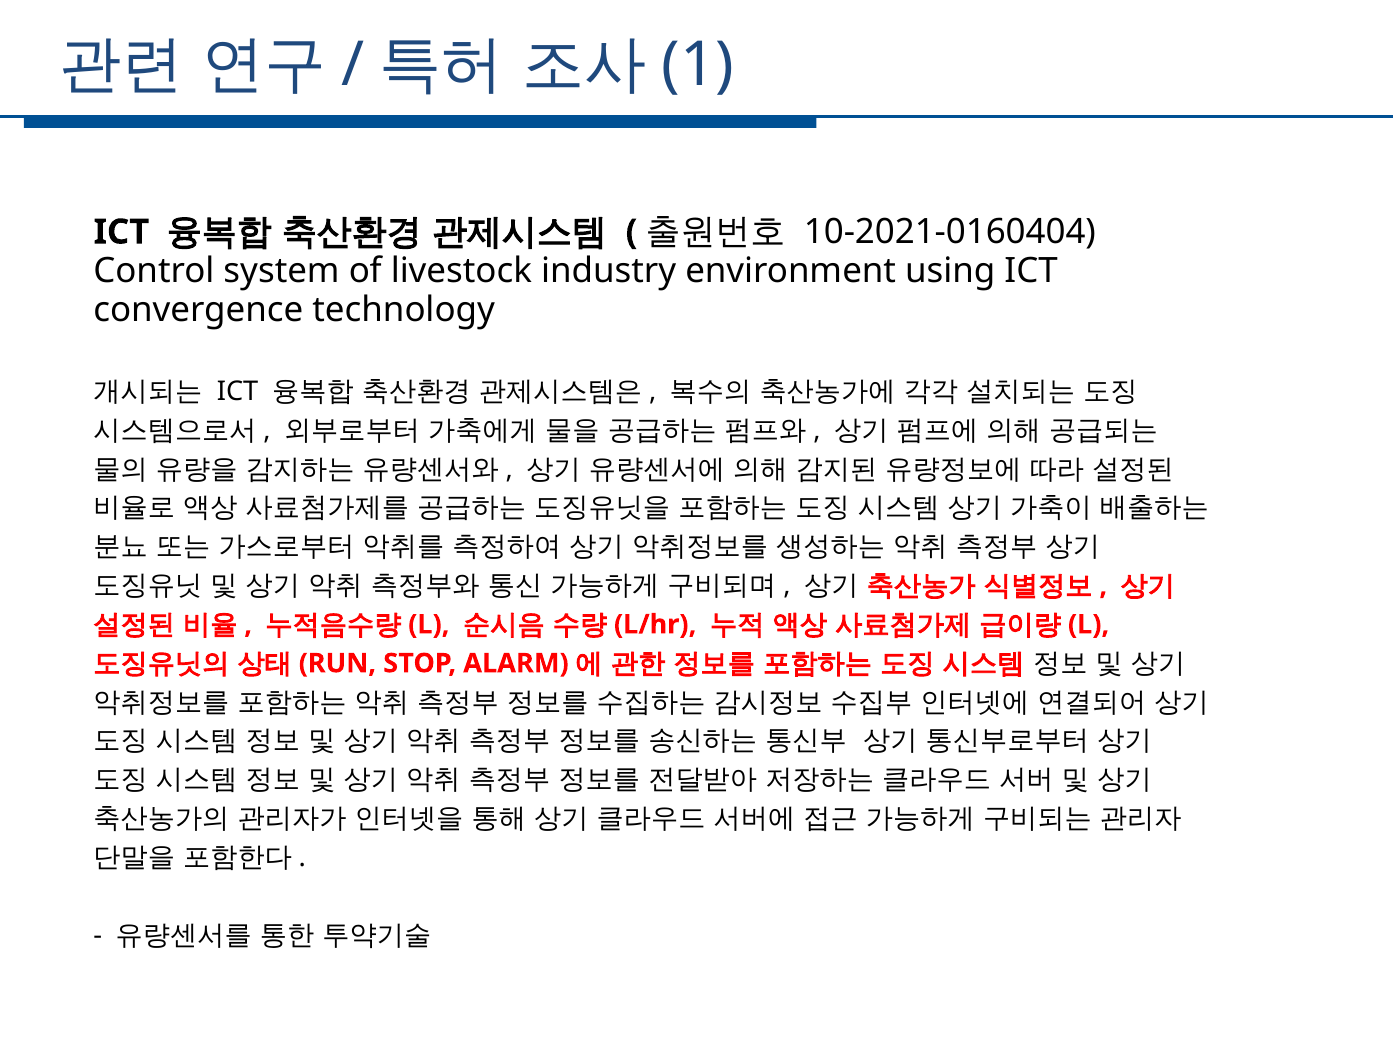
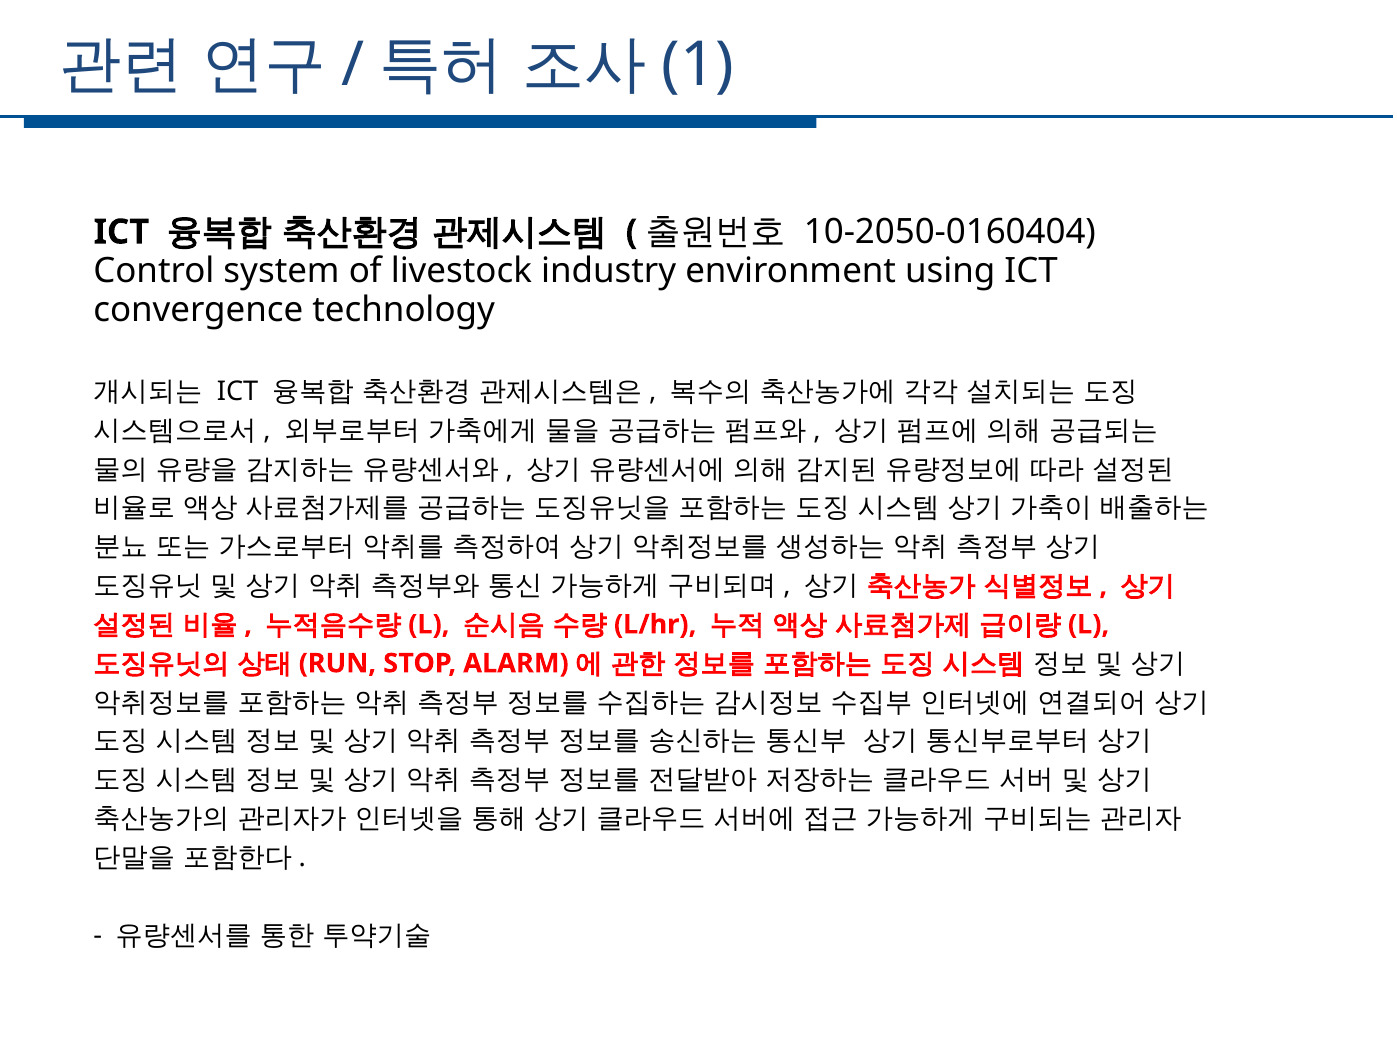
10-2021-0160404: 10-2021-0160404 -> 10-2050-0160404
